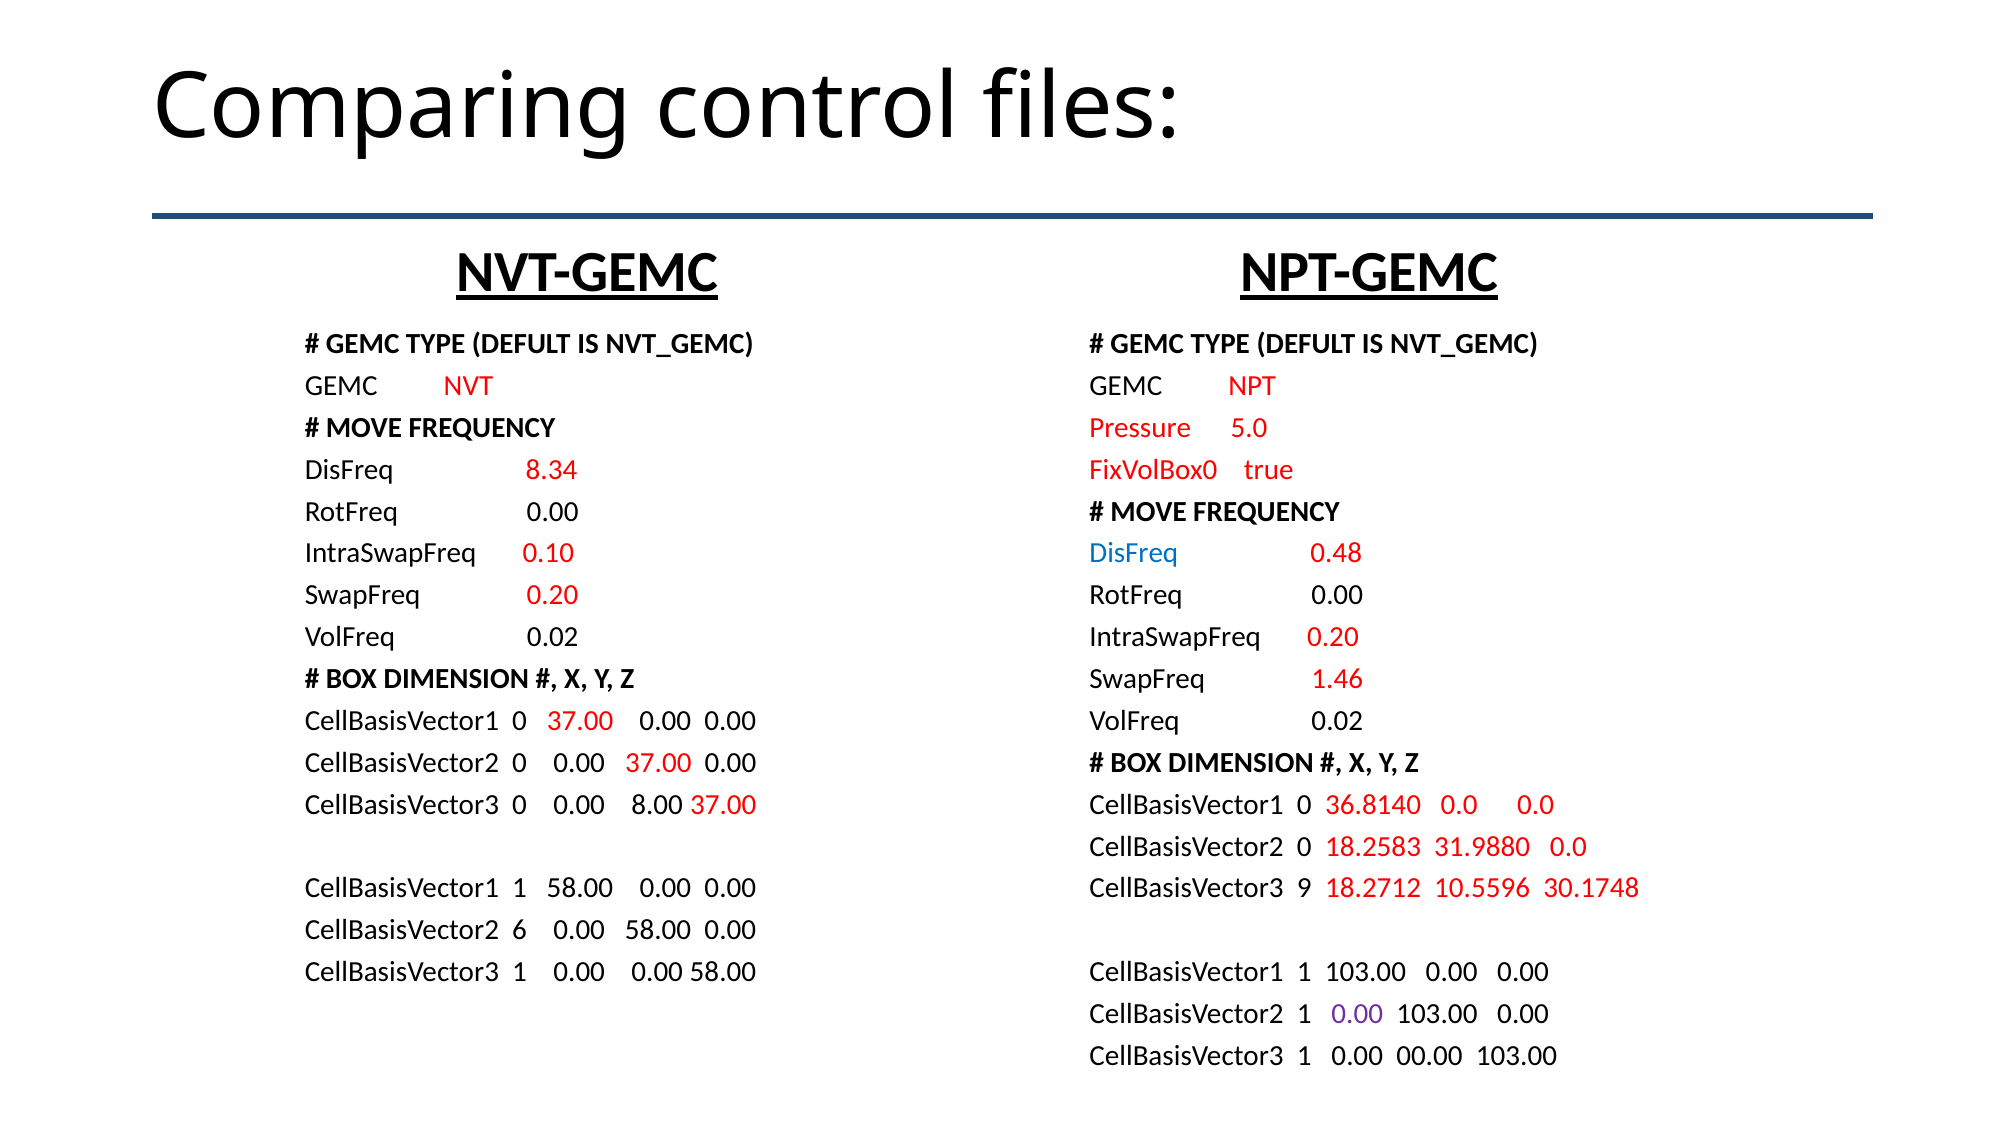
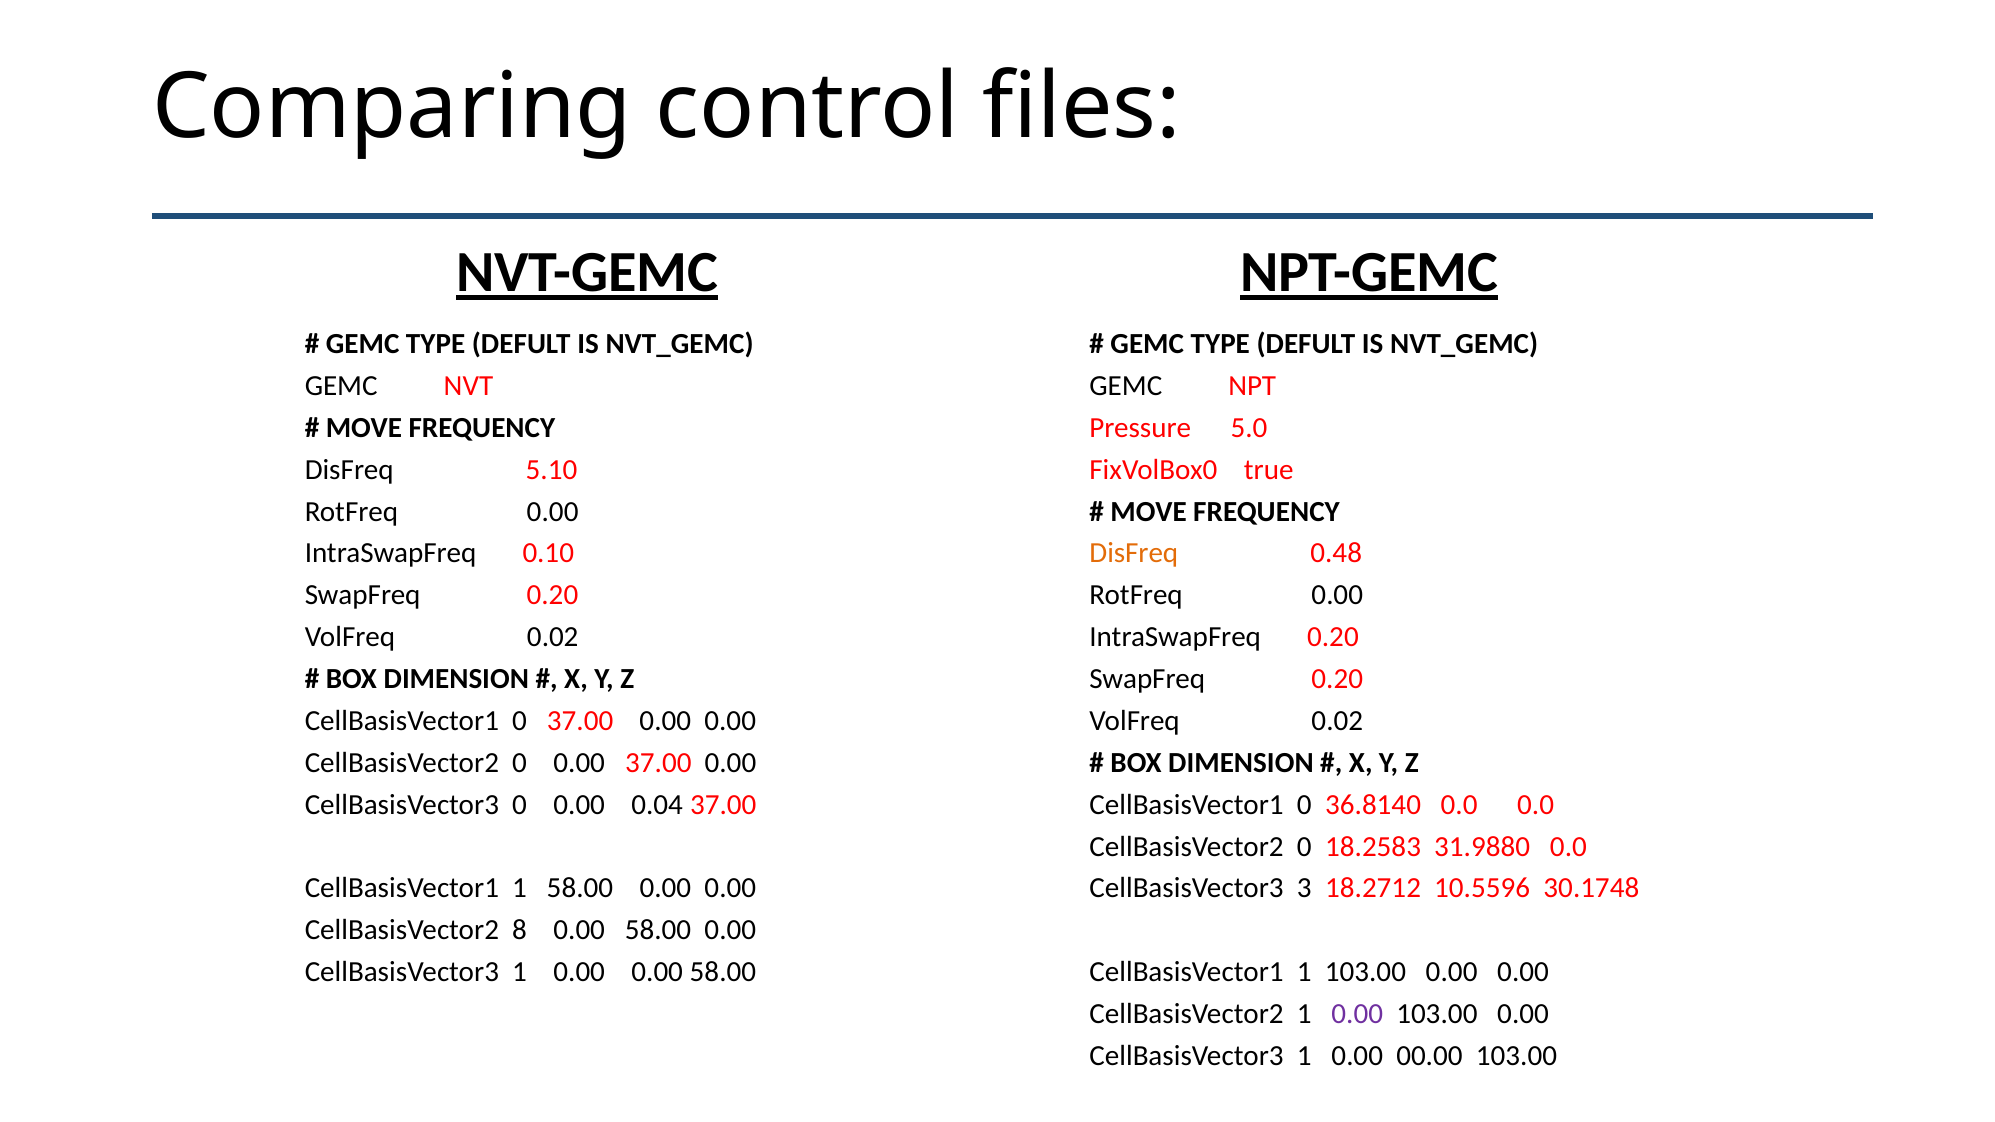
8.34: 8.34 -> 5.10
DisFreq at (1134, 553) colour: blue -> orange
1.46 at (1337, 679): 1.46 -> 0.20
8.00: 8.00 -> 0.04
9: 9 -> 3
6: 6 -> 8
